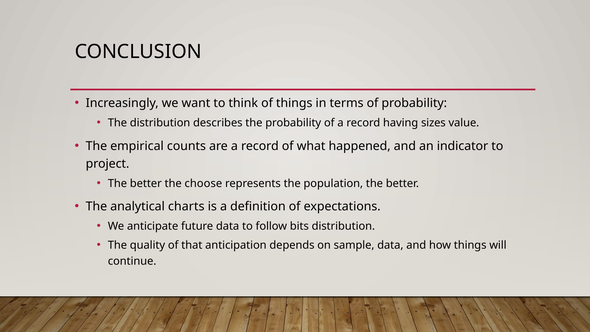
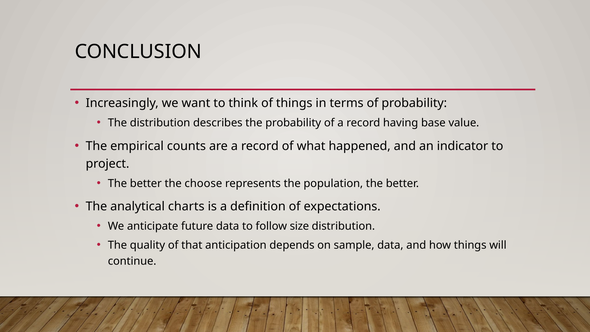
sizes: sizes -> base
bits: bits -> size
